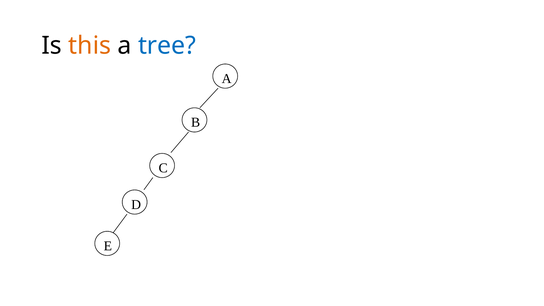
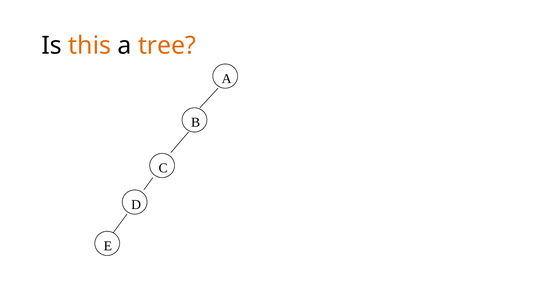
tree colour: blue -> orange
